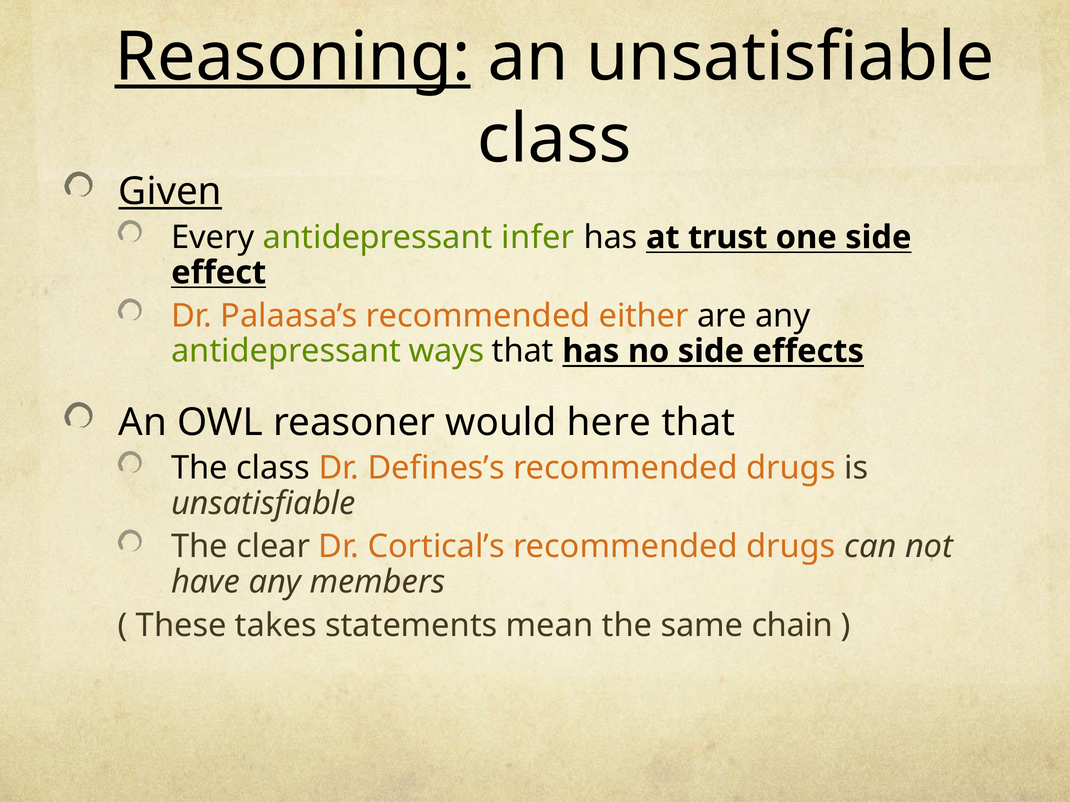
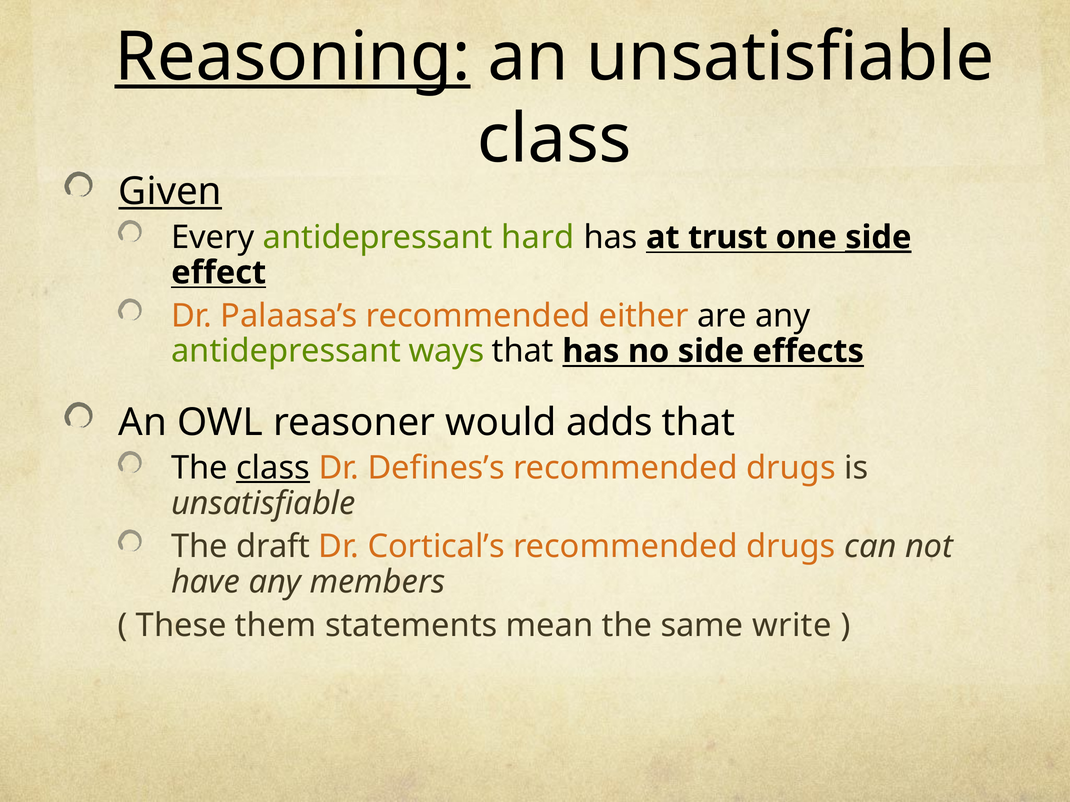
infer: infer -> hard
side at (878, 237) underline: none -> present
here: here -> adds
class at (273, 468) underline: none -> present
clear: clear -> draft
takes: takes -> them
chain: chain -> write
